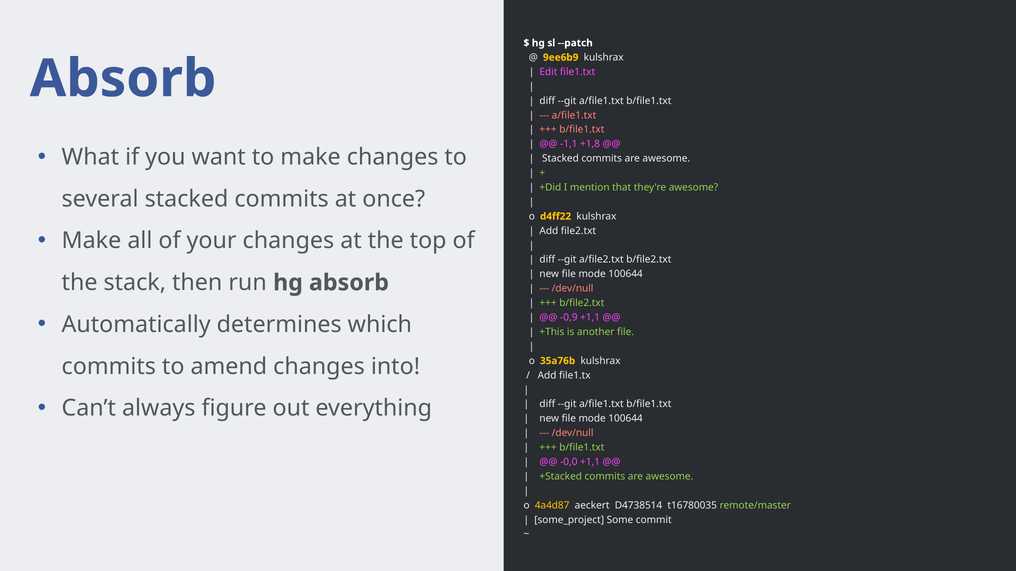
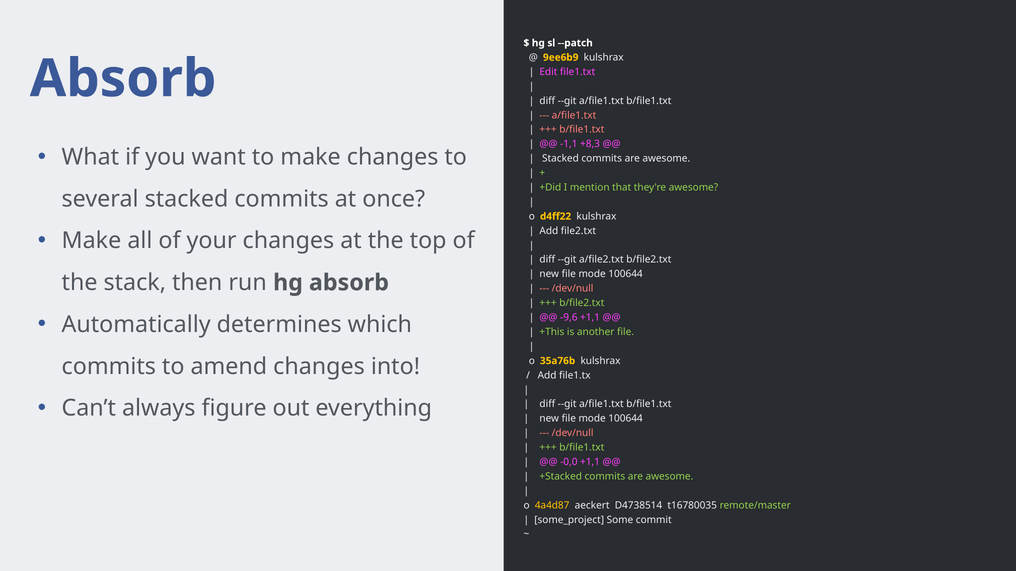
+1,8: +1,8 -> +8,3
-0,9: -0,9 -> -9,6
